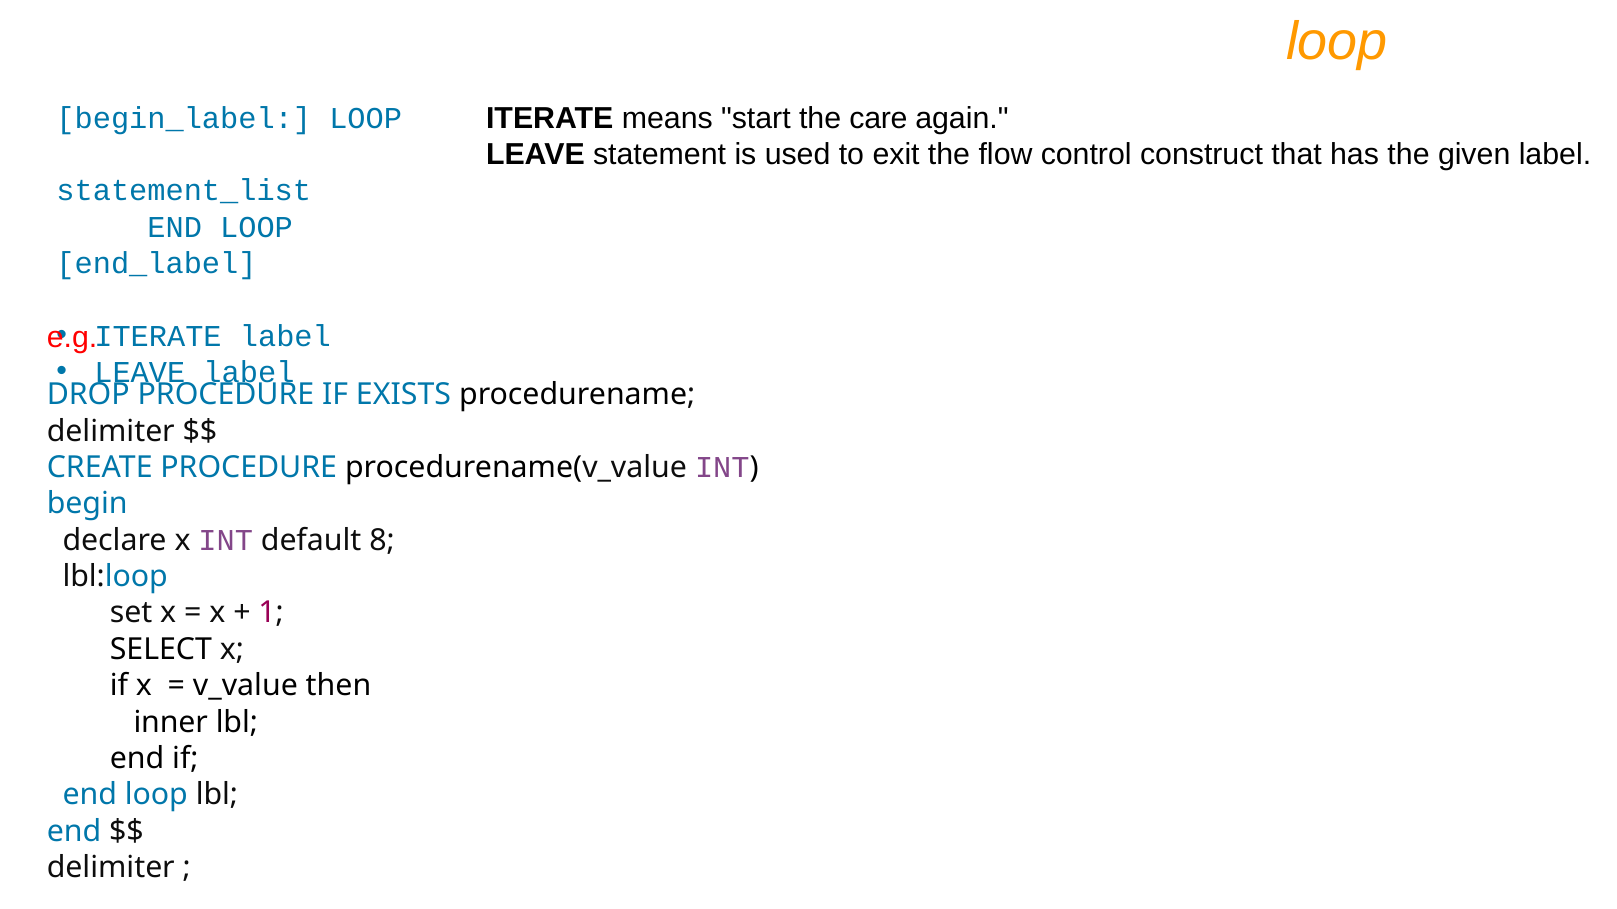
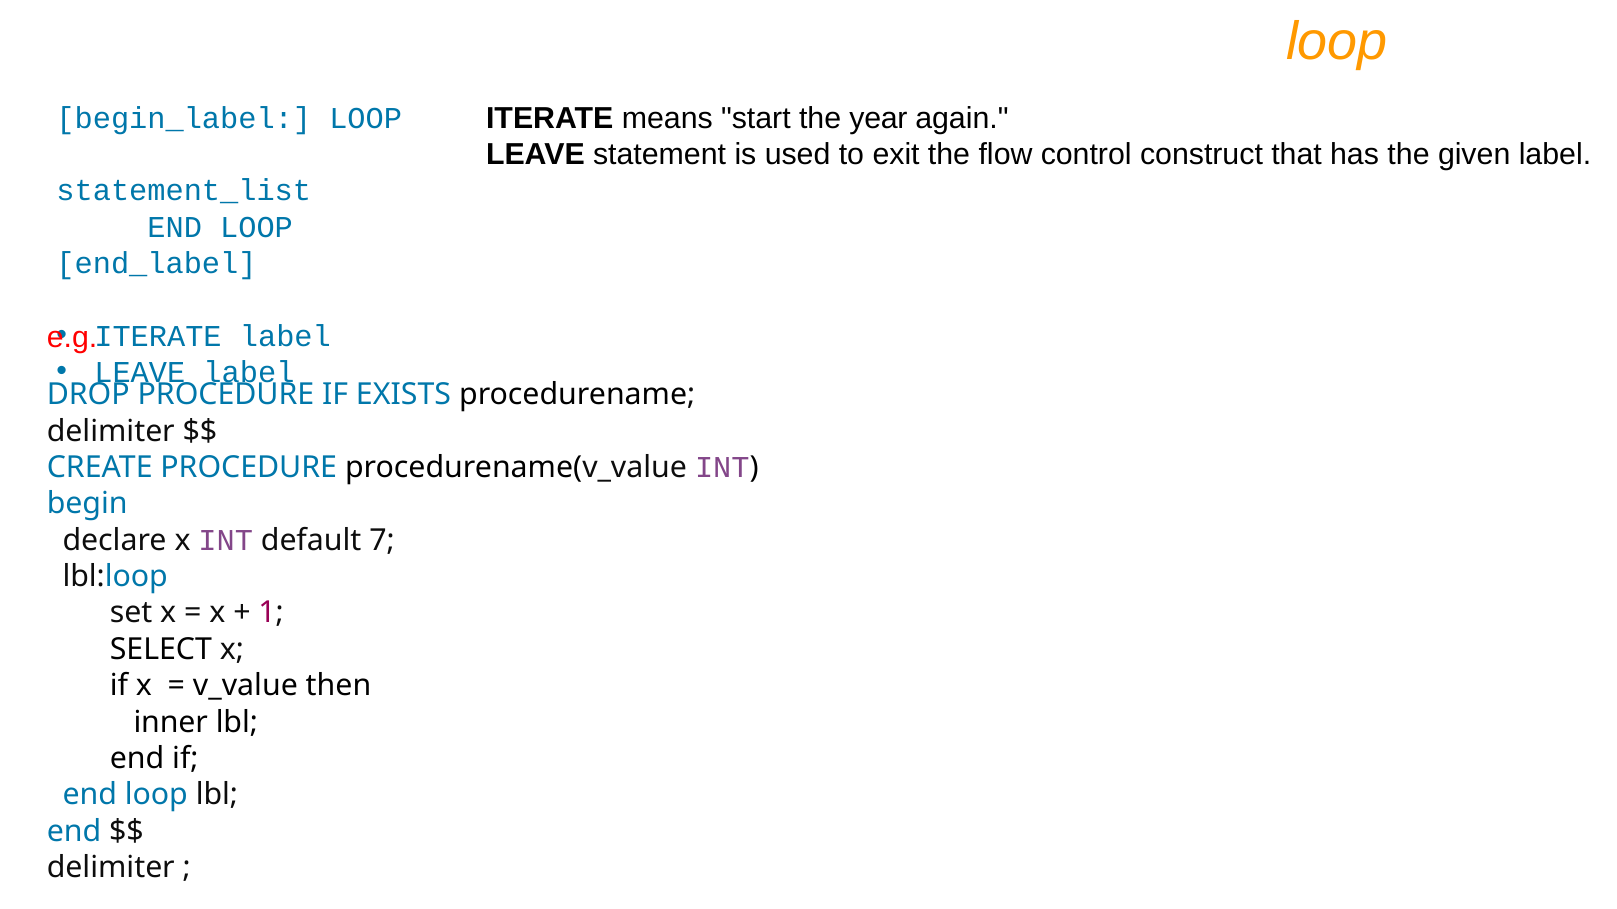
care: care -> year
8: 8 -> 7
